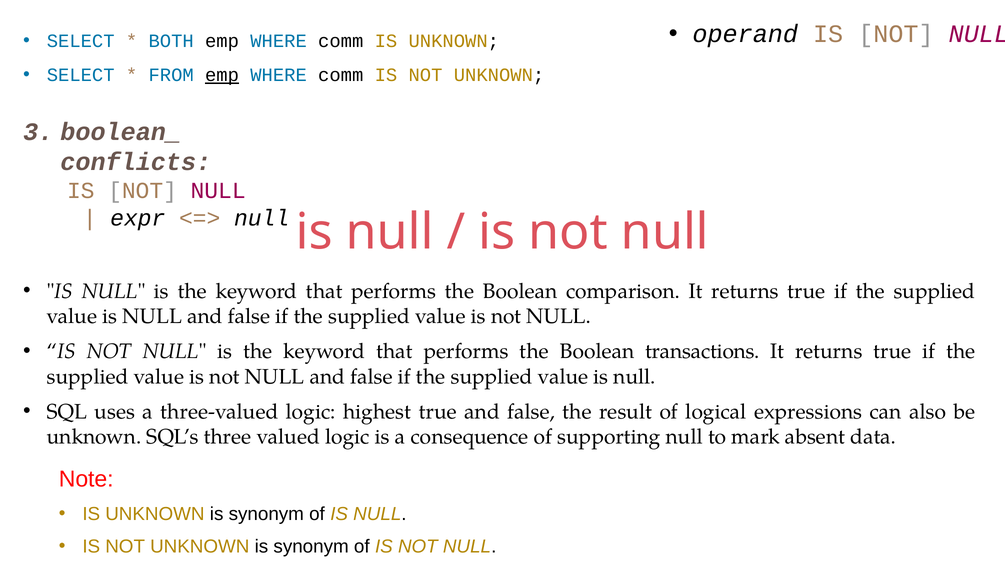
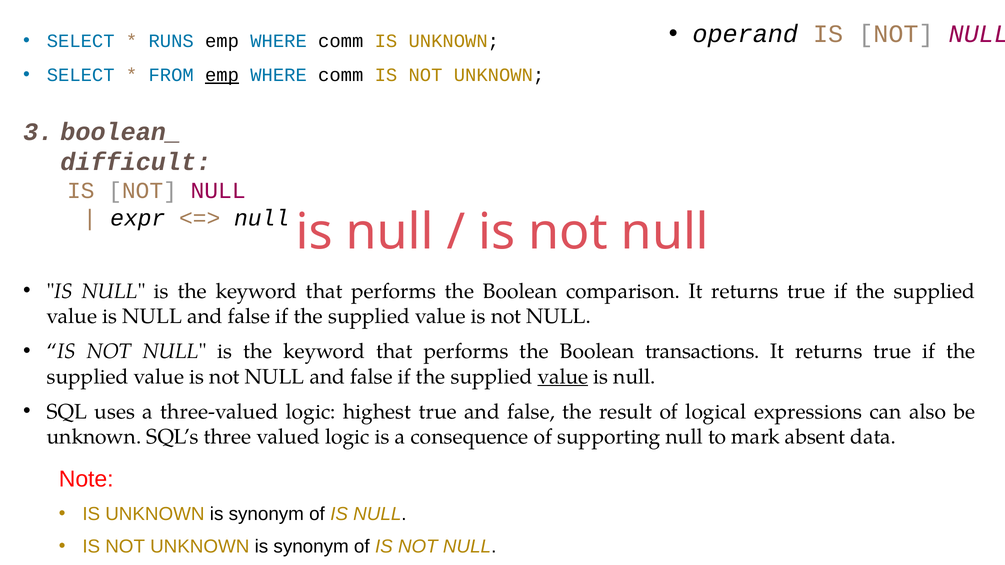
BOTH: BOTH -> RUNS
conflicts: conflicts -> difficult
value at (563, 377) underline: none -> present
